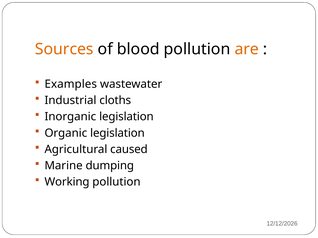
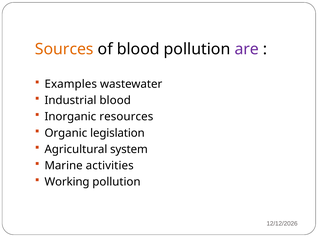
are colour: orange -> purple
Industrial cloths: cloths -> blood
Inorganic legislation: legislation -> resources
caused: caused -> system
dumping: dumping -> activities
